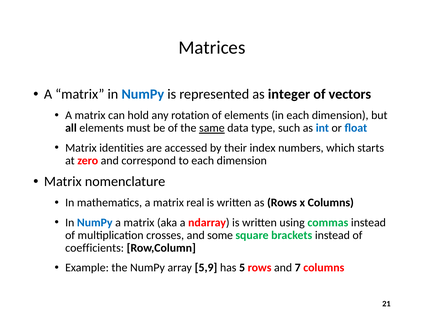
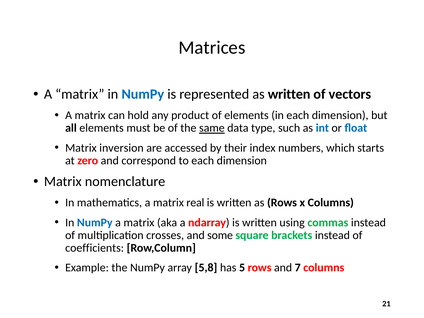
as integer: integer -> written
rotation: rotation -> product
identities: identities -> inversion
5,9: 5,9 -> 5,8
